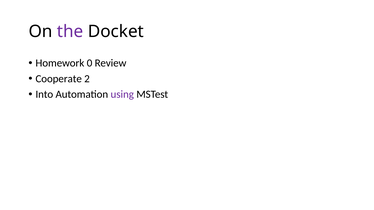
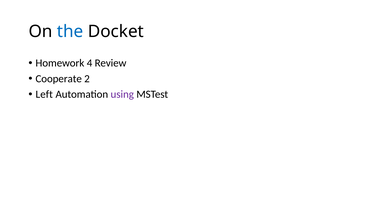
the colour: purple -> blue
0: 0 -> 4
Into: Into -> Left
